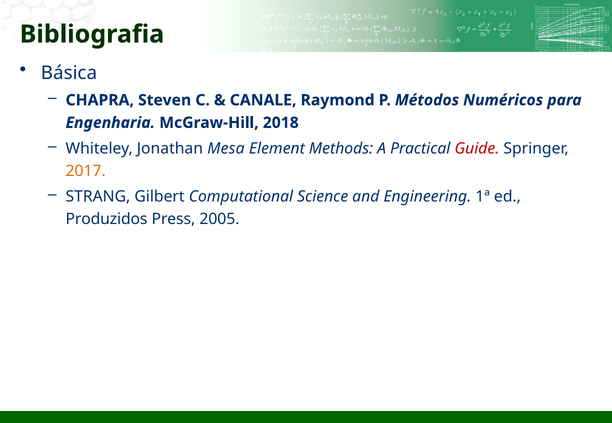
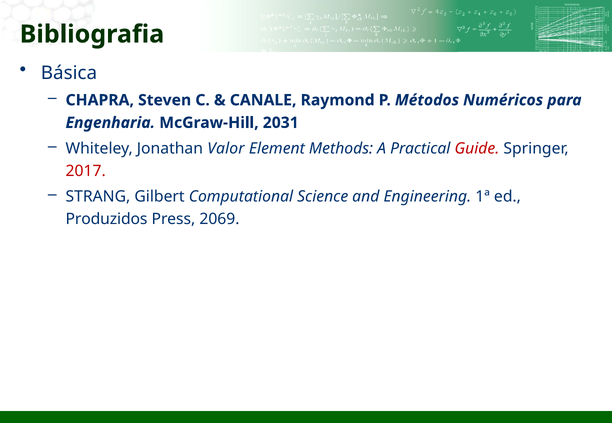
2018: 2018 -> 2031
Mesa: Mesa -> Valor
2017 colour: orange -> red
2005: 2005 -> 2069
